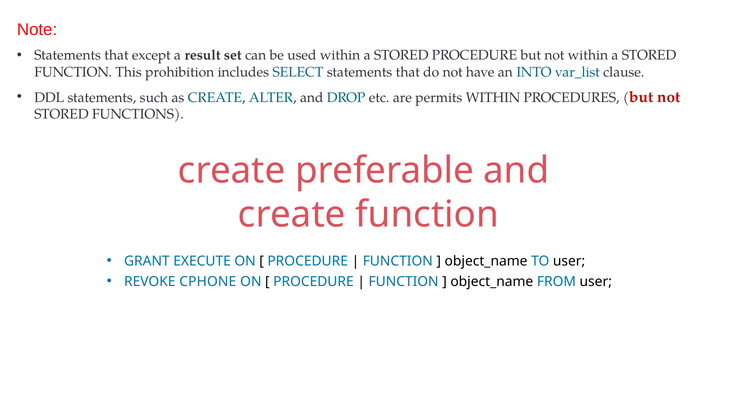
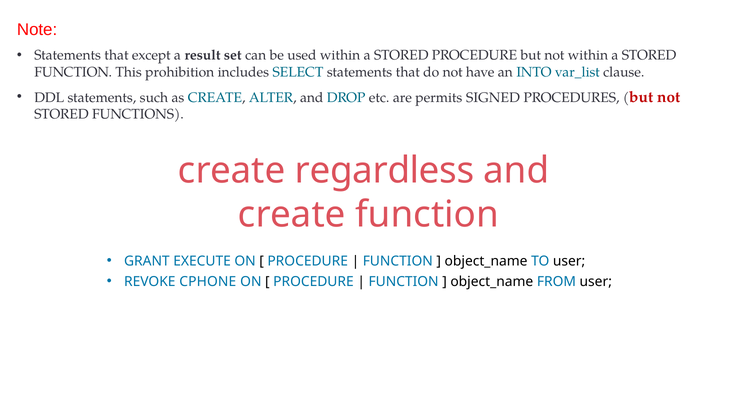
permits WITHIN: WITHIN -> SIGNED
preferable: preferable -> regardless
